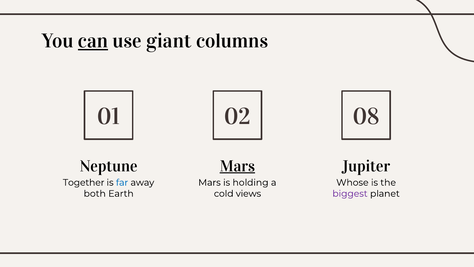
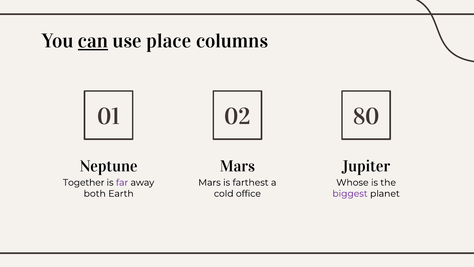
giant: giant -> place
08: 08 -> 80
Mars at (237, 166) underline: present -> none
far colour: blue -> purple
holding: holding -> farthest
views: views -> office
